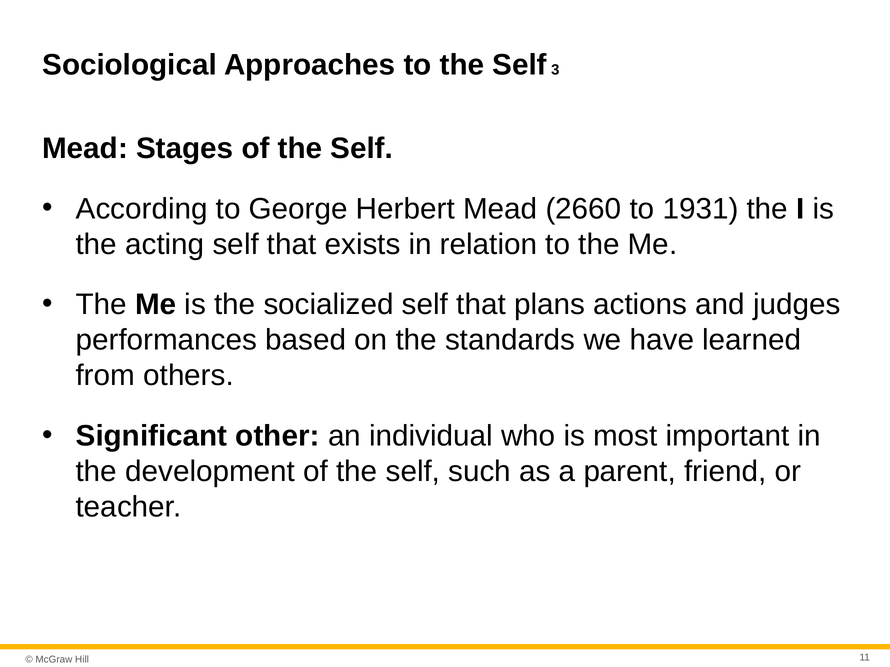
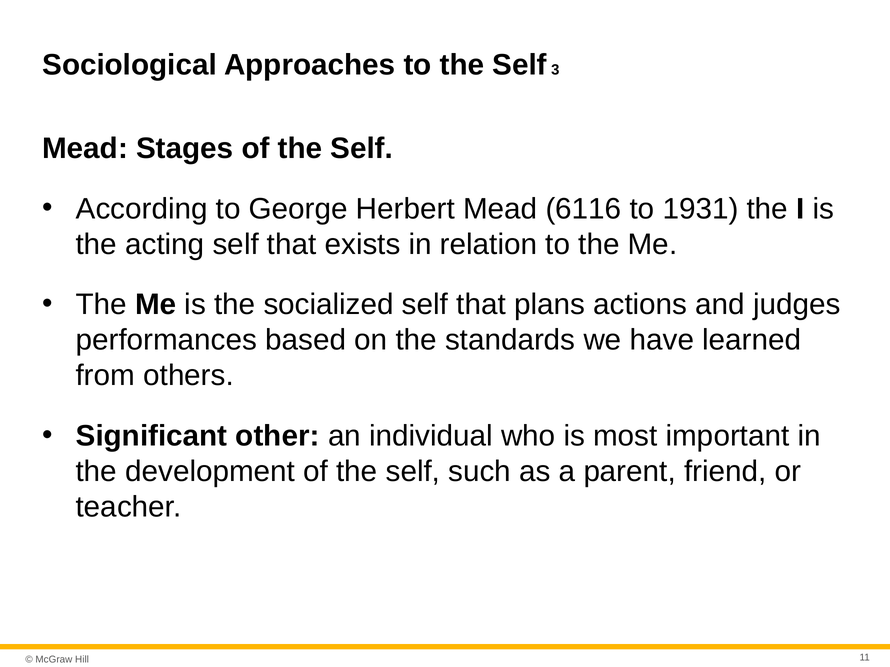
2660: 2660 -> 6116
